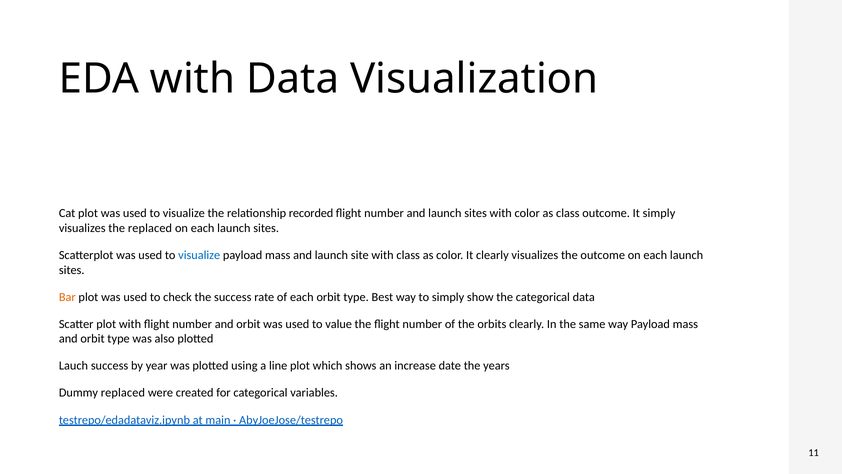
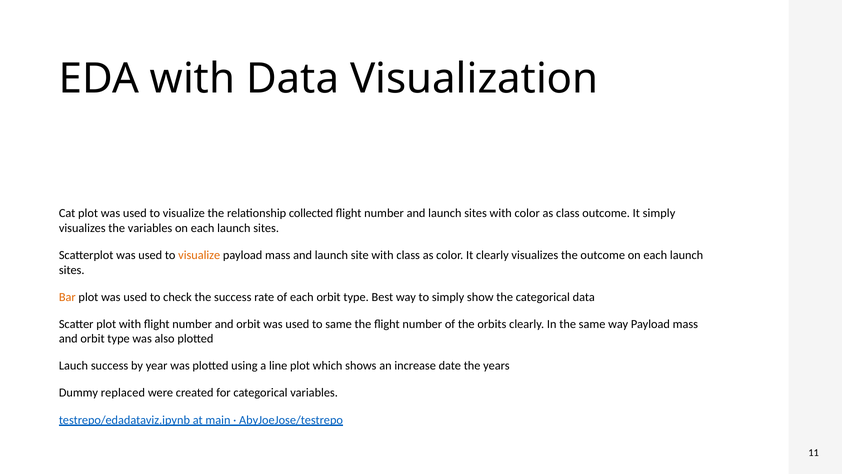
recorded: recorded -> collected
the replaced: replaced -> variables
visualize at (199, 255) colour: blue -> orange
to value: value -> same
